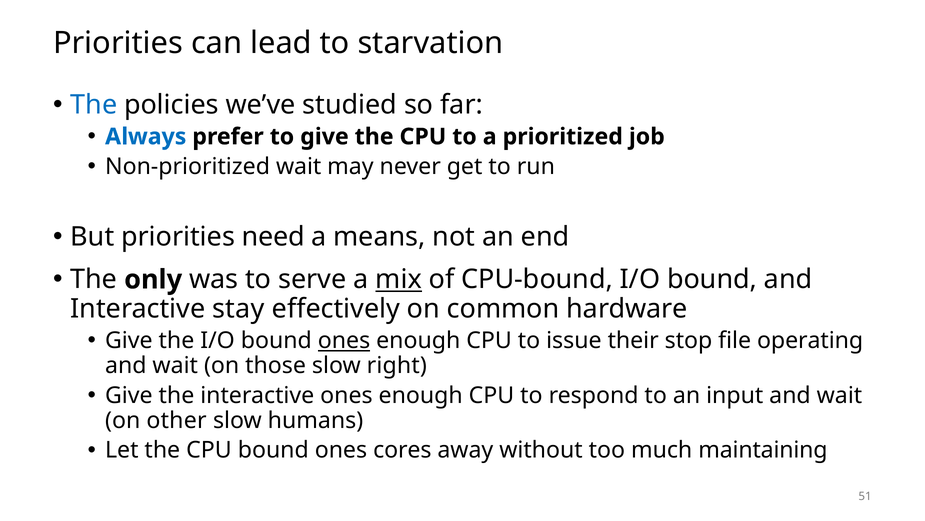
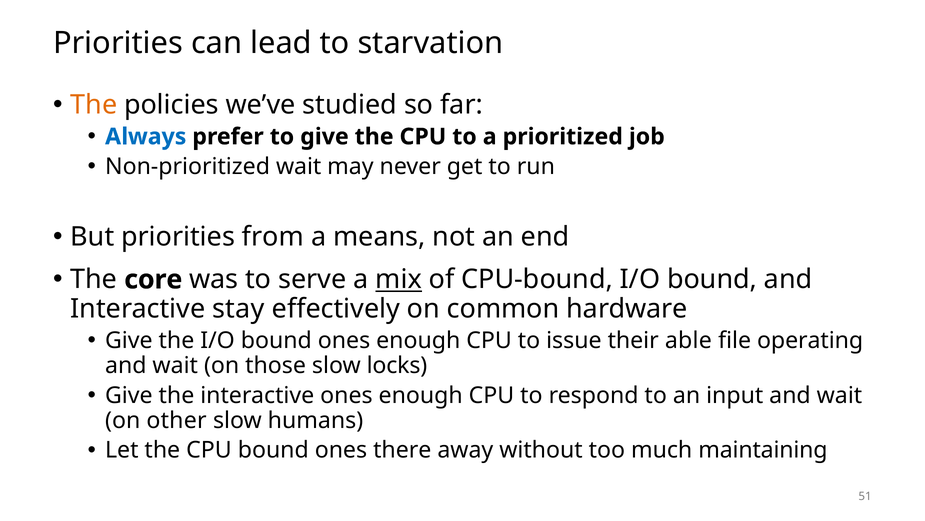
The at (94, 105) colour: blue -> orange
need: need -> from
only: only -> core
ones at (344, 340) underline: present -> none
stop: stop -> able
right: right -> locks
cores: cores -> there
